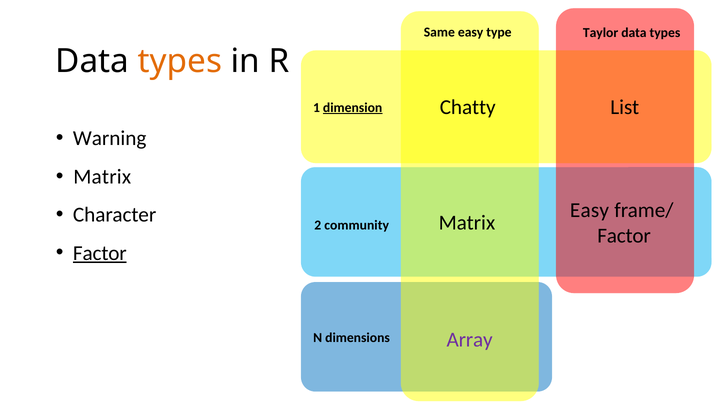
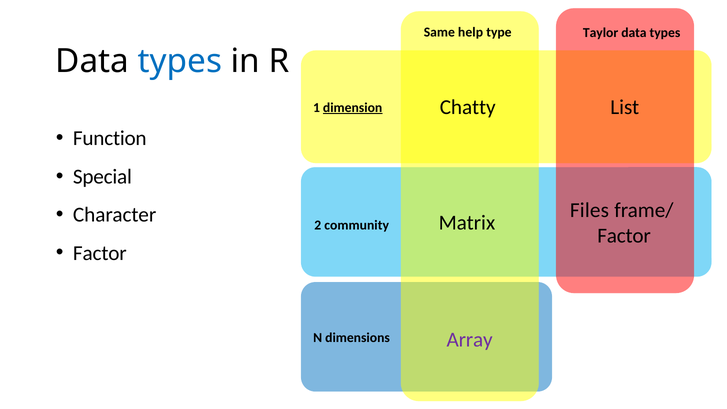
Same easy: easy -> help
types at (180, 61) colour: orange -> blue
Warning: Warning -> Function
Matrix at (102, 177): Matrix -> Special
Easy at (589, 210): Easy -> Files
Factor at (100, 253) underline: present -> none
